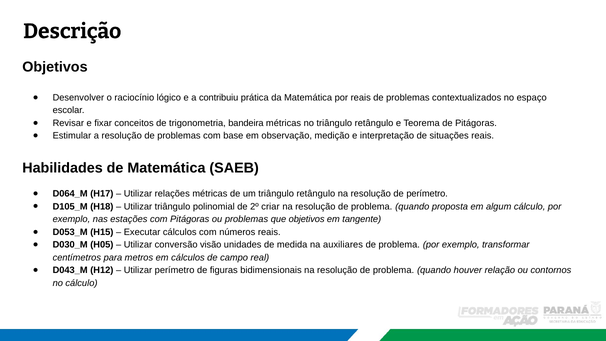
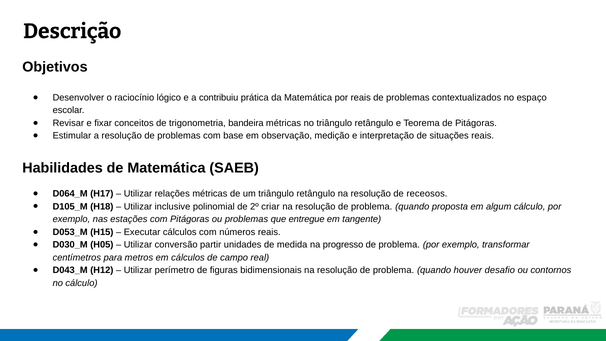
de perímetro: perímetro -> receosos
Utilizar triângulo: triângulo -> inclusive
que objetivos: objetivos -> entregue
visão: visão -> partir
auxiliares: auxiliares -> progresso
relação: relação -> desafio
